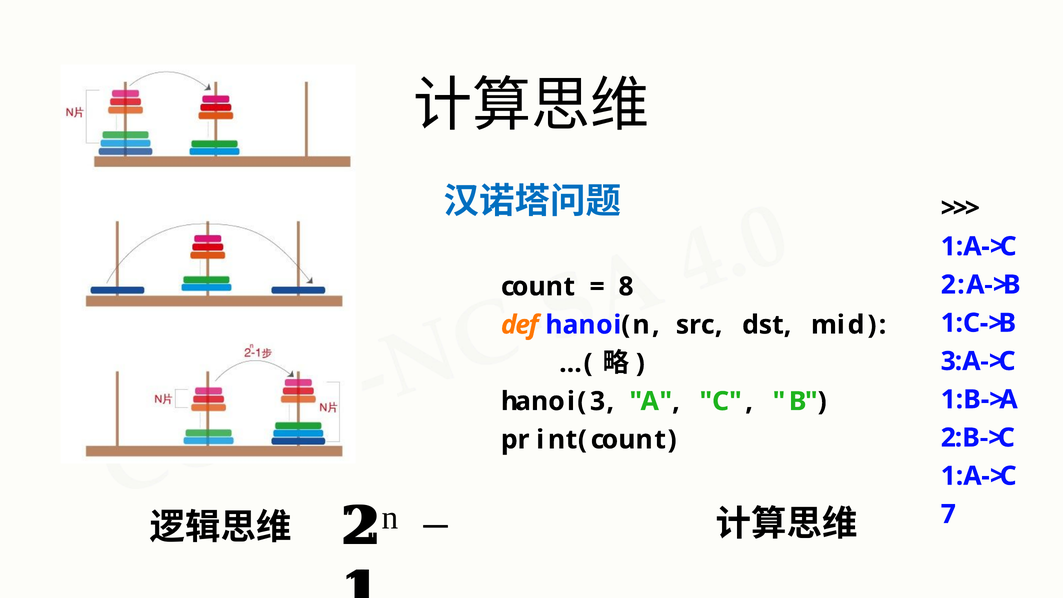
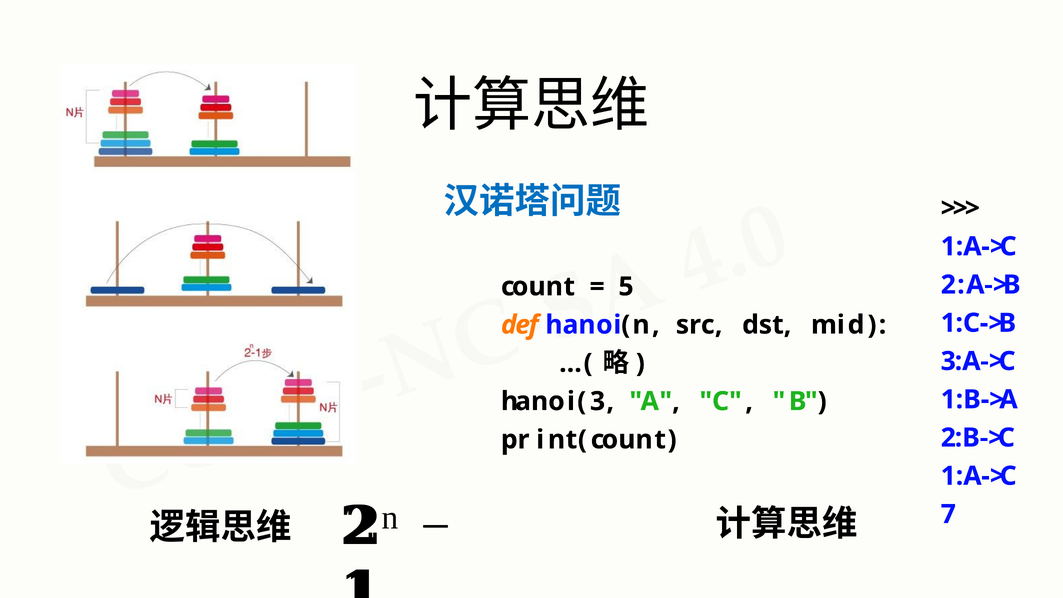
8: 8 -> 5
